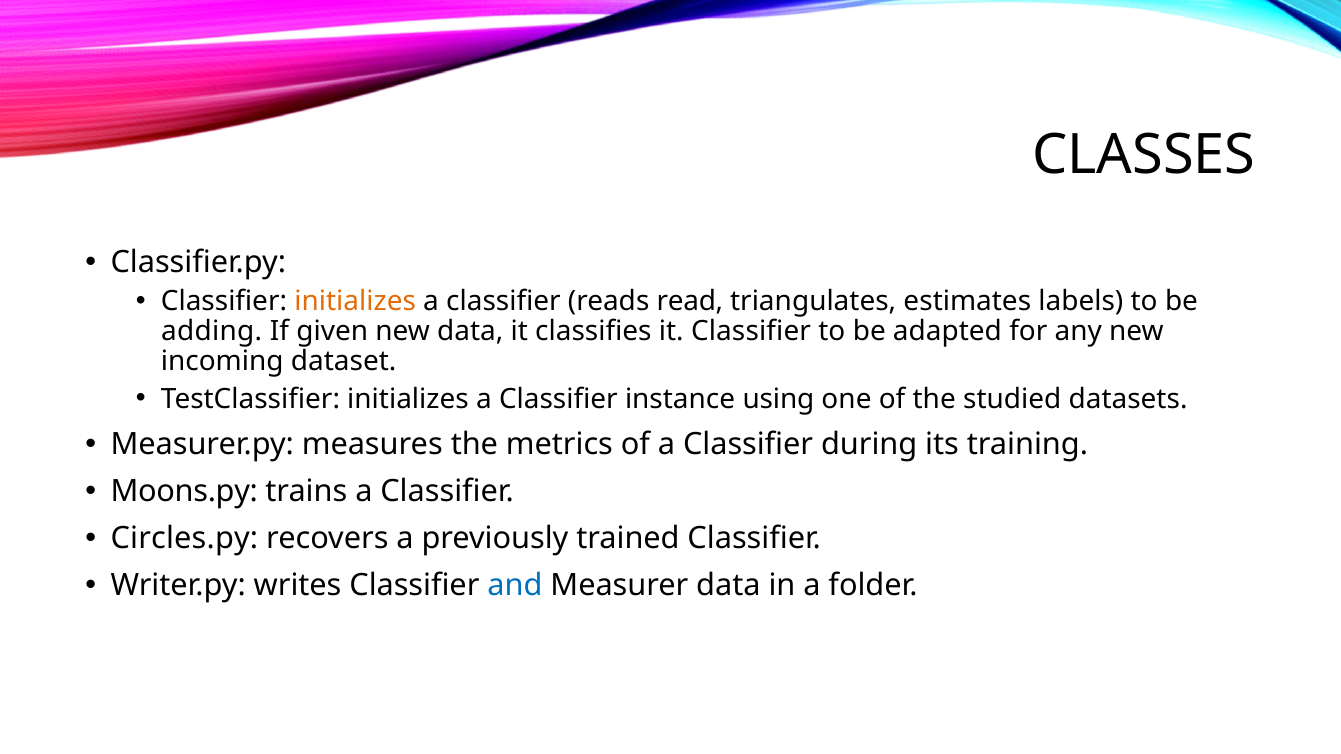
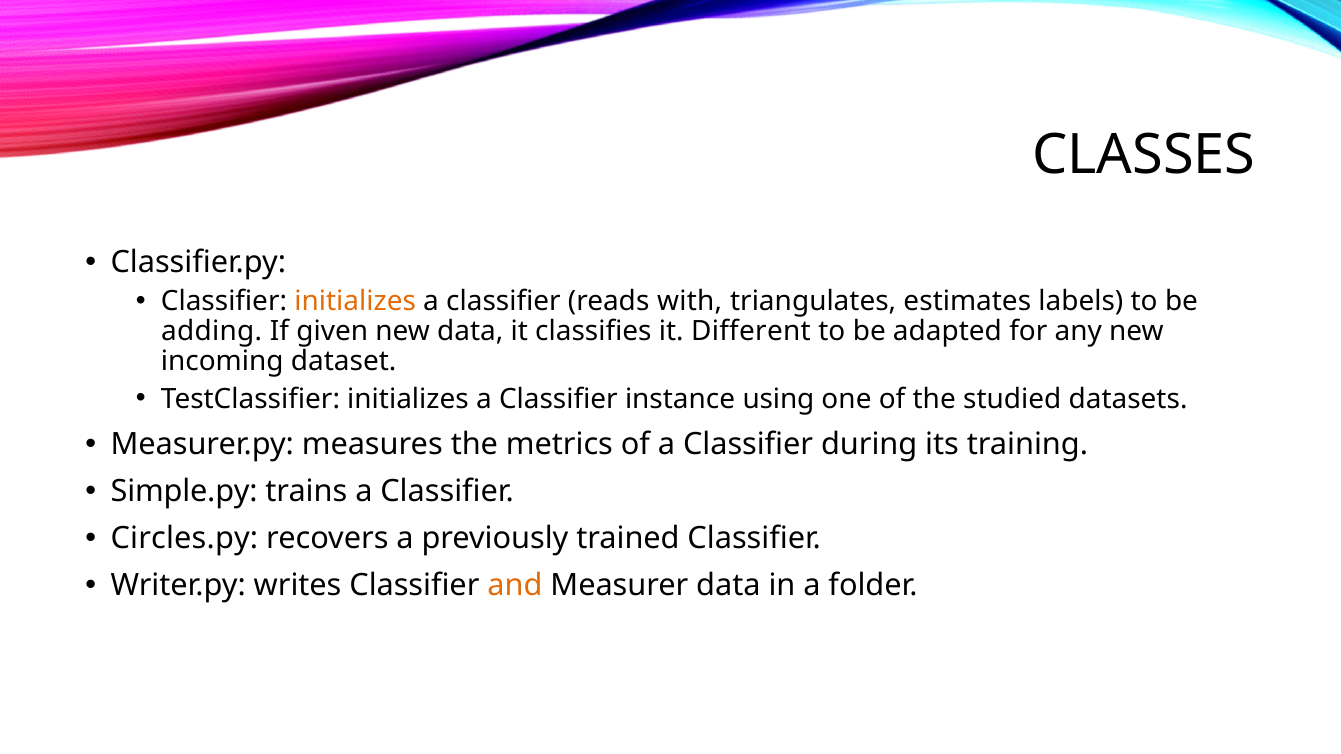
read: read -> with
it Classifier: Classifier -> Different
Moons.py: Moons.py -> Simple.py
and colour: blue -> orange
